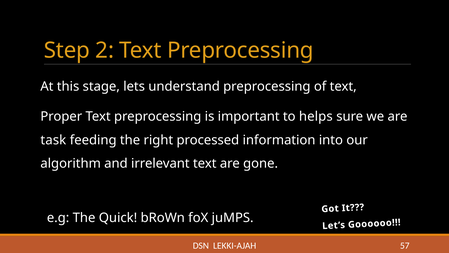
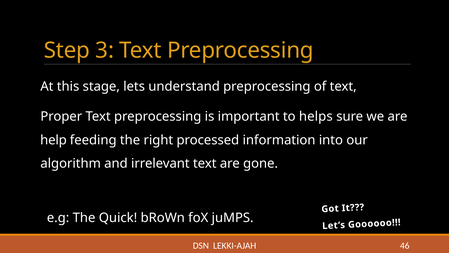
2: 2 -> 3
task: task -> help
57: 57 -> 46
